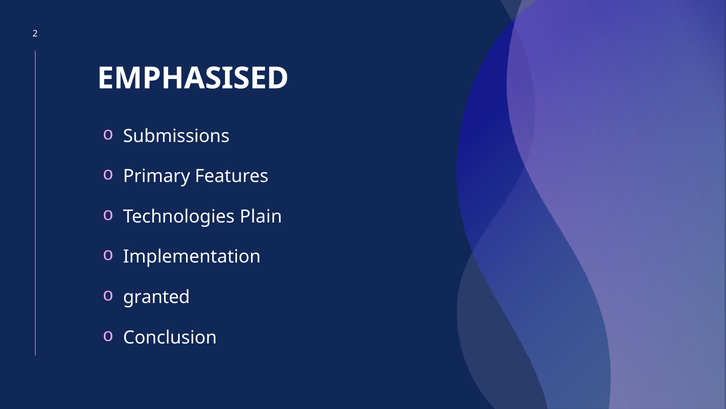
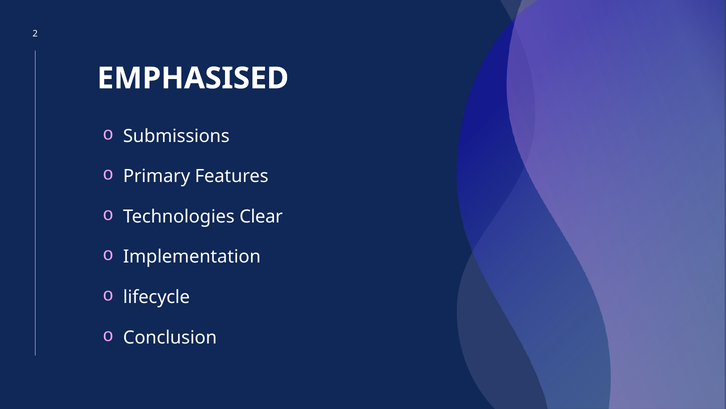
Plain: Plain -> Clear
granted: granted -> lifecycle
